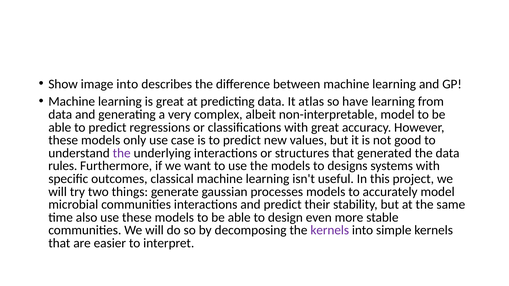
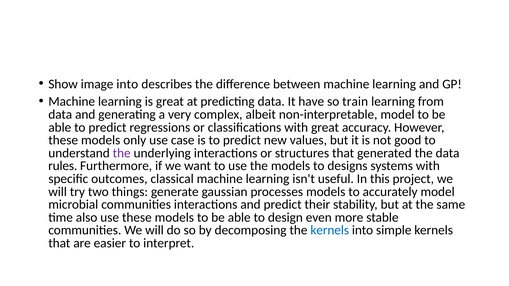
atlas: atlas -> have
have: have -> train
kernels at (330, 231) colour: purple -> blue
